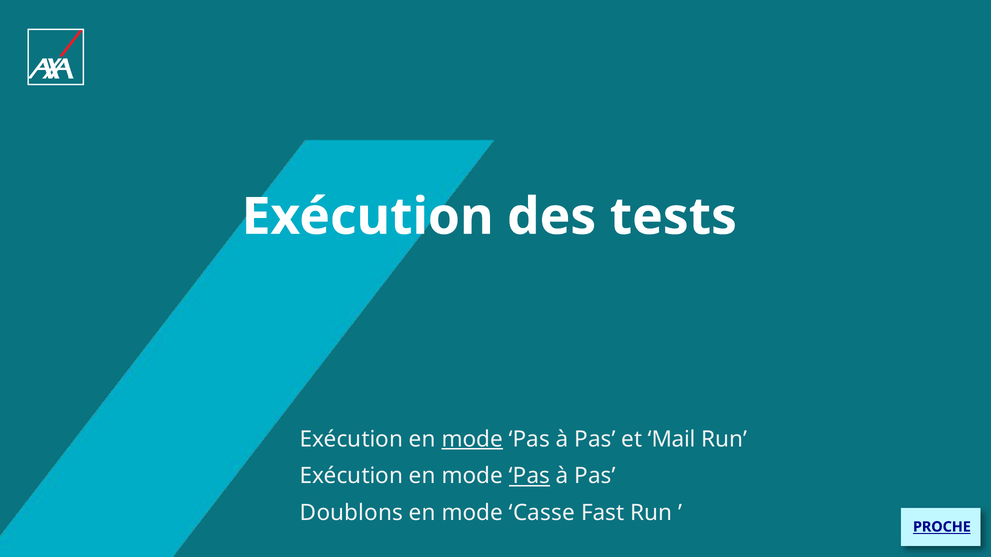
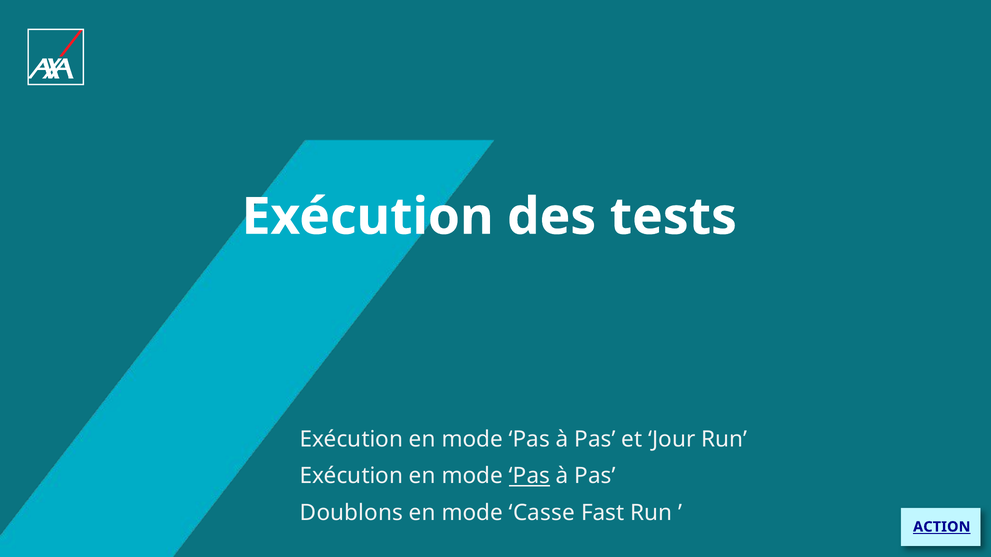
mode at (472, 439) underline: present -> none
Mail: Mail -> Jour
PROCHE: PROCHE -> ACTION
